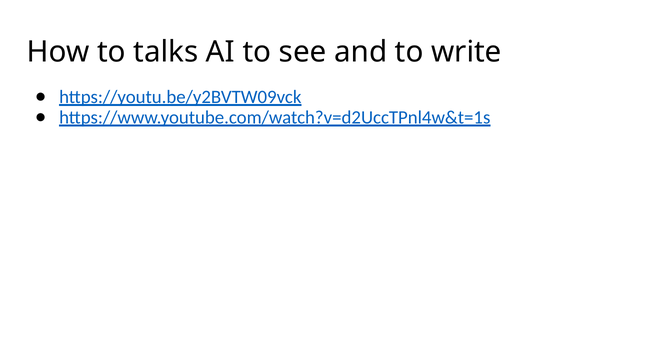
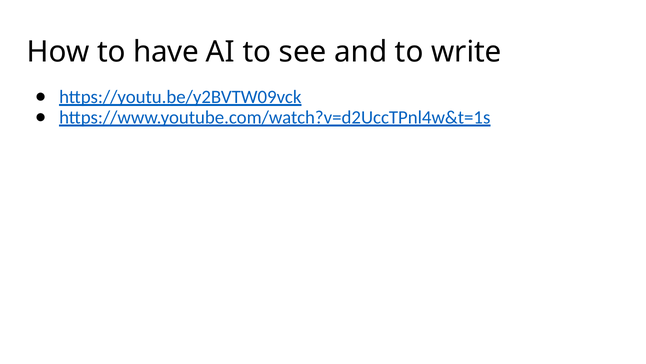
talks: talks -> have
